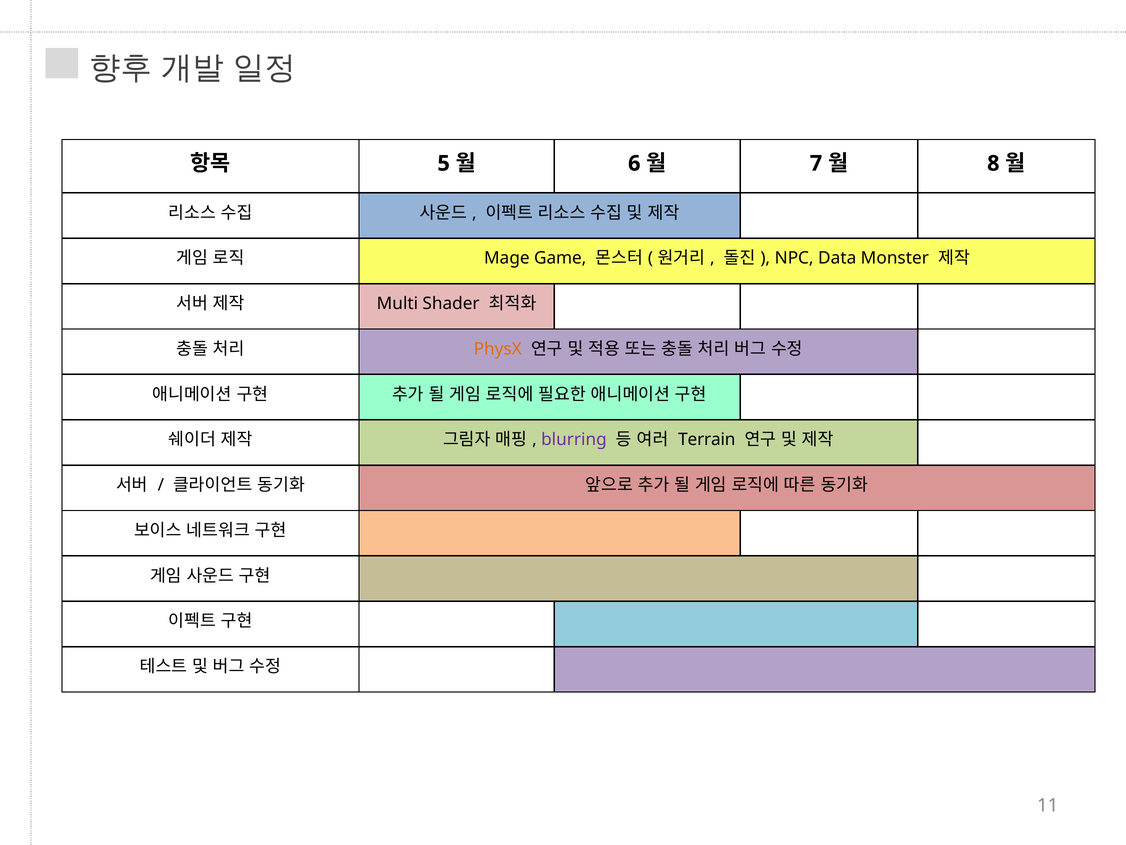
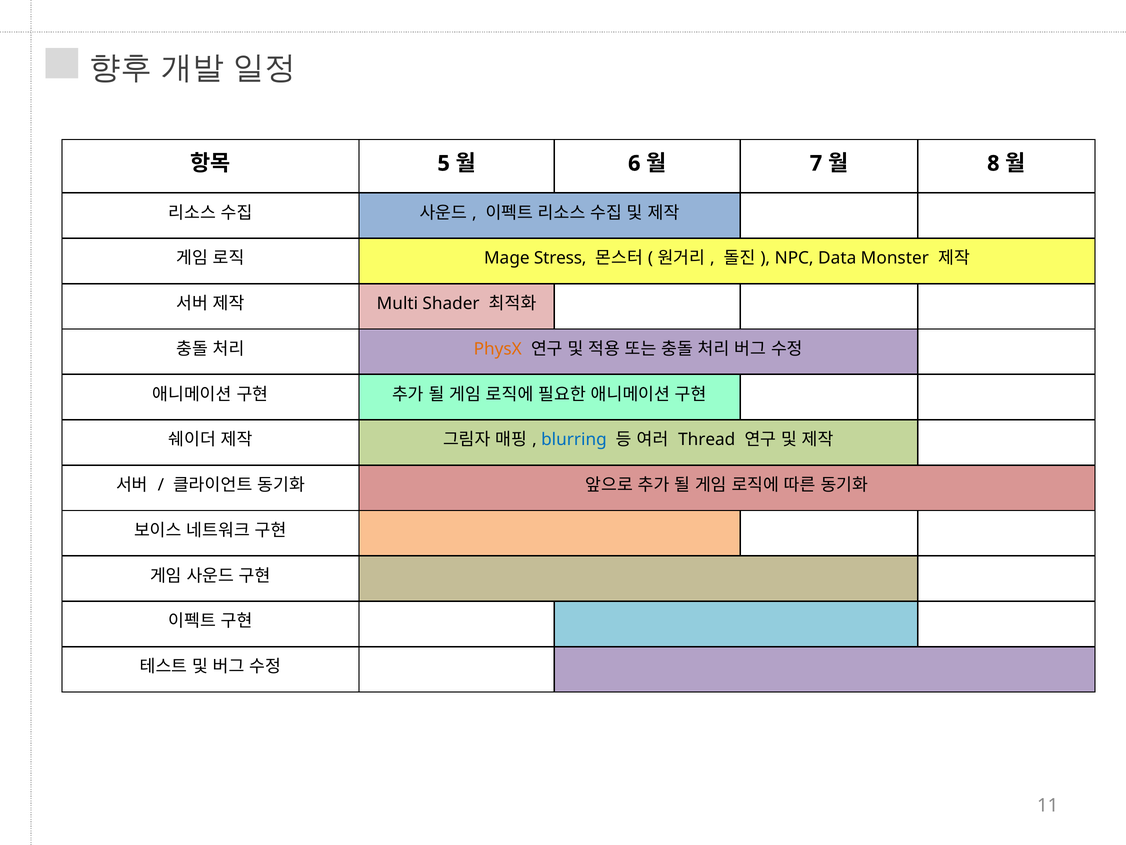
Game: Game -> Stress
blurring colour: purple -> blue
Terrain: Terrain -> Thread
